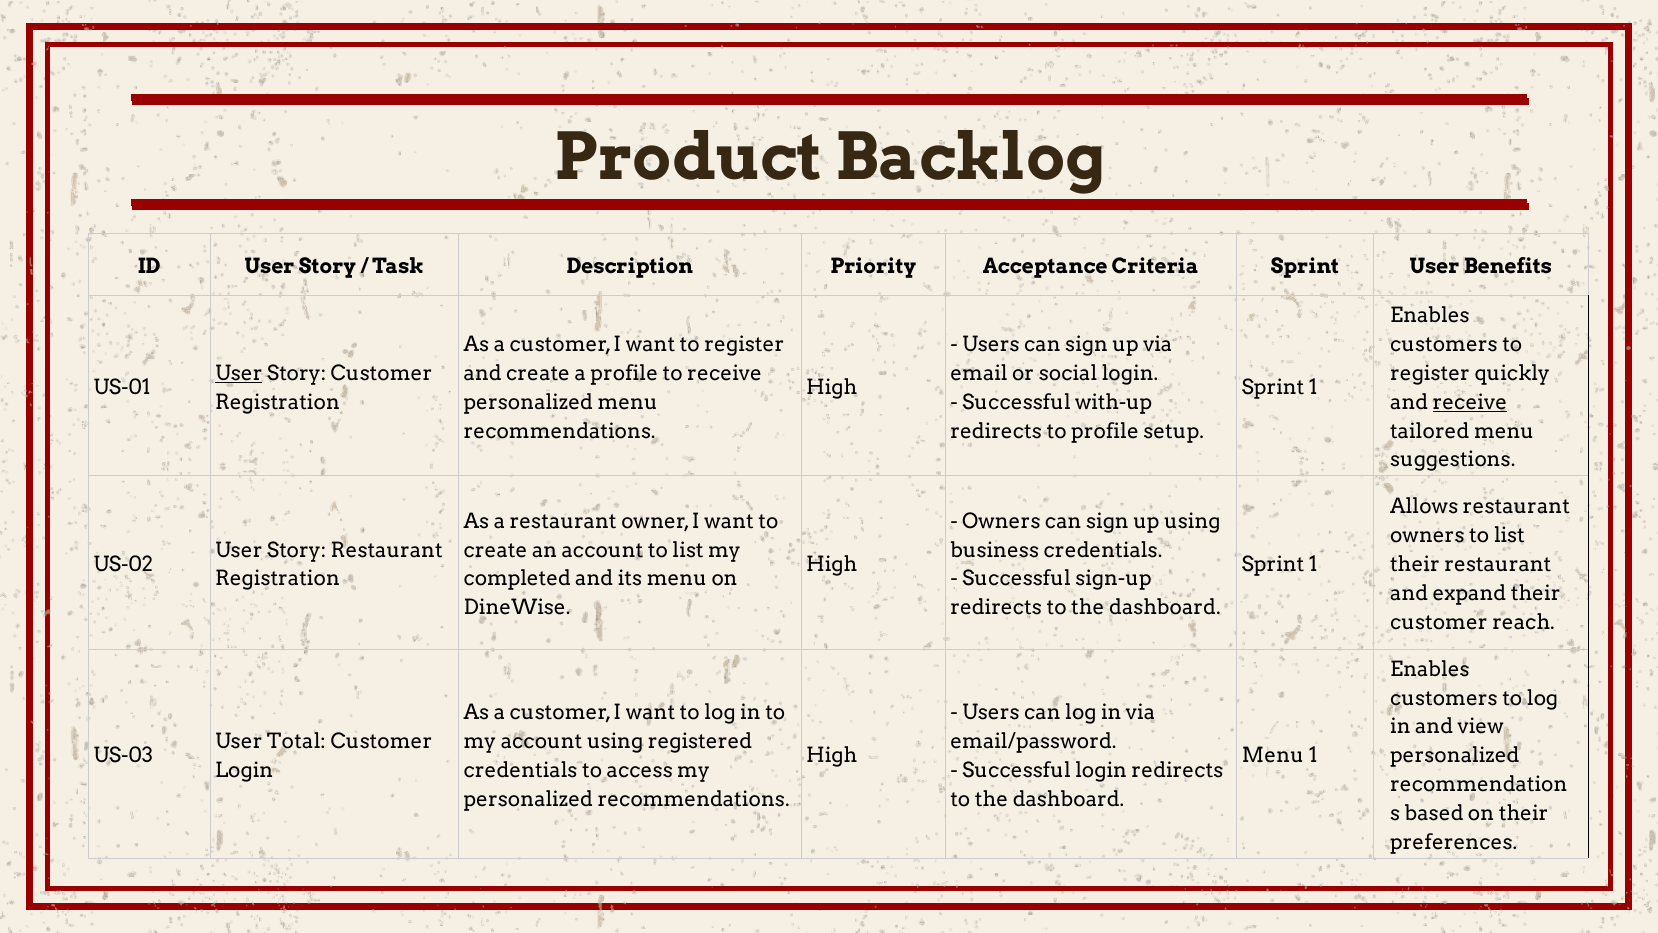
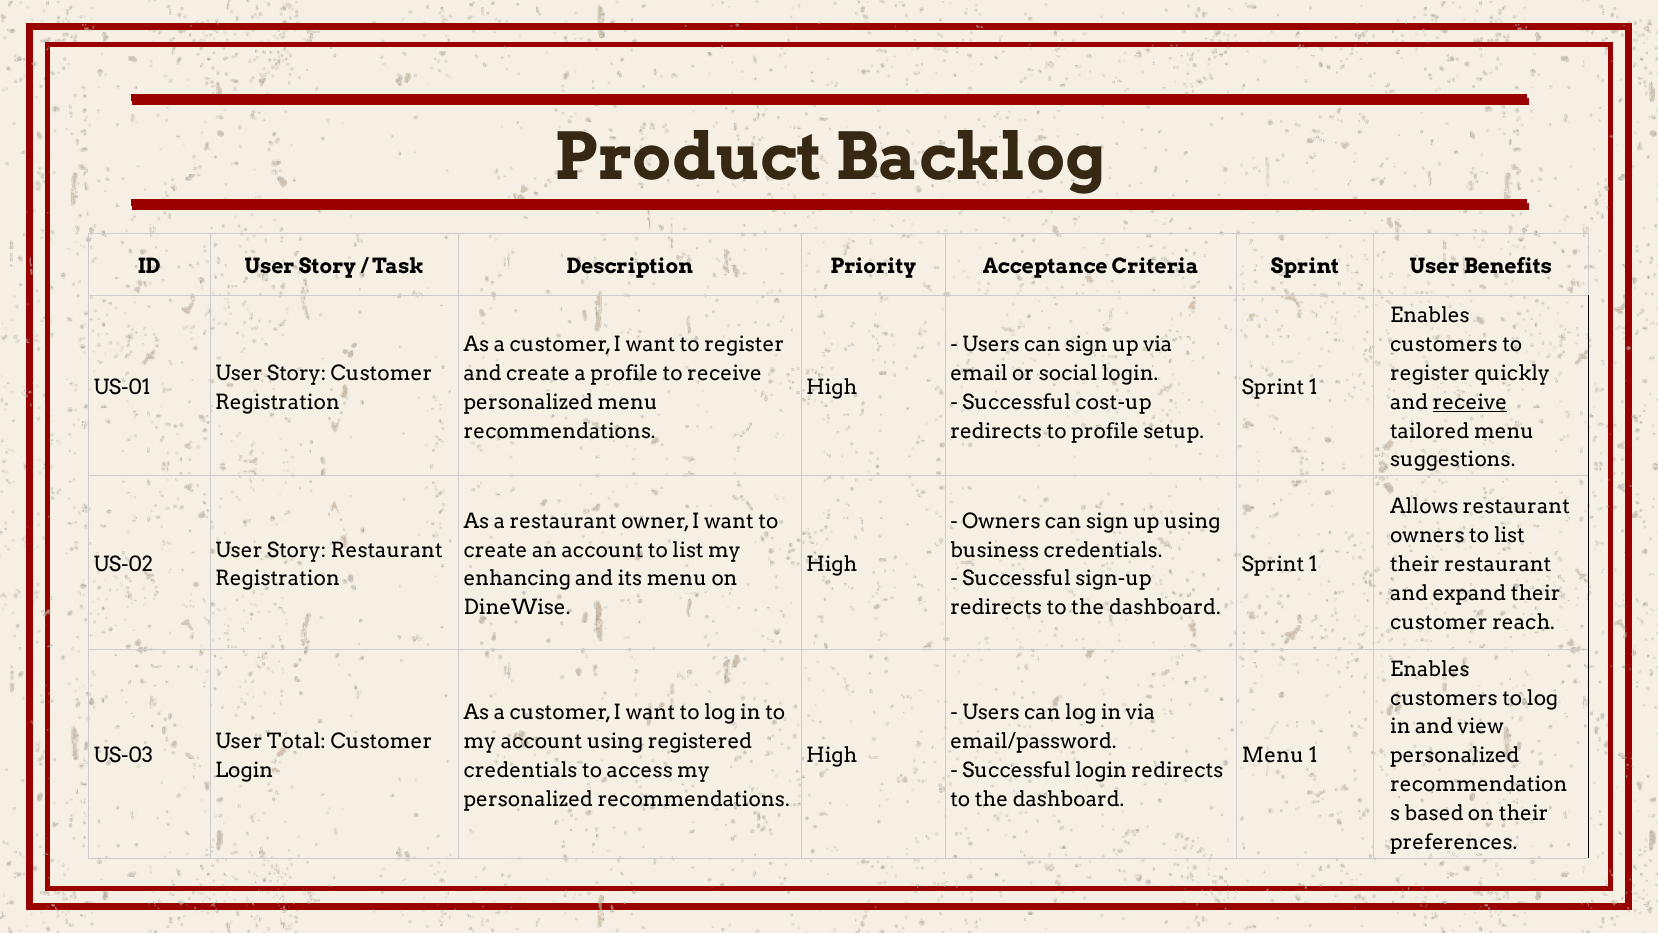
User at (239, 373) underline: present -> none
with-up: with-up -> cost-up
completed: completed -> enhancing
